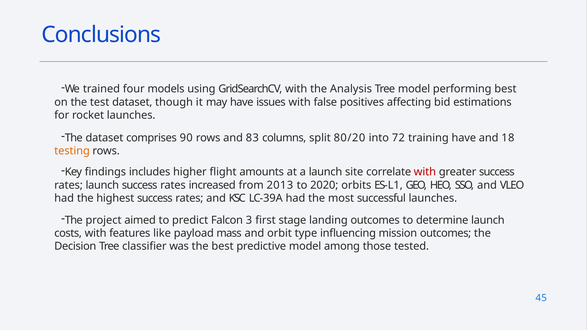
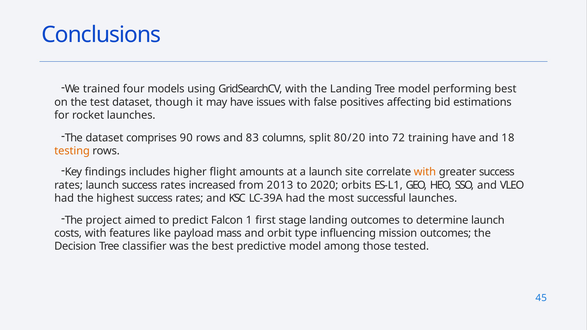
the Analysis: Analysis -> Landing
with at (425, 172) colour: red -> orange
3: 3 -> 1
